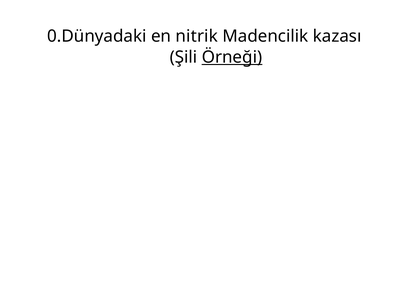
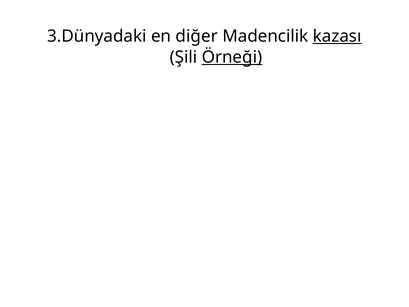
0.Dünyadaki: 0.Dünyadaki -> 3.Dünyadaki
nitrik: nitrik -> diğer
kazası underline: none -> present
